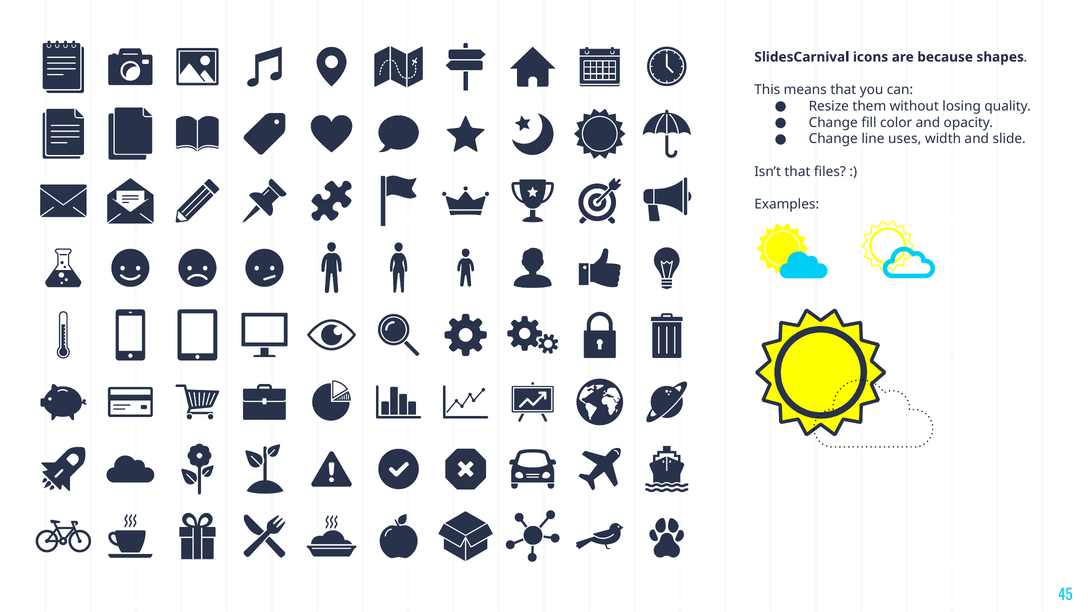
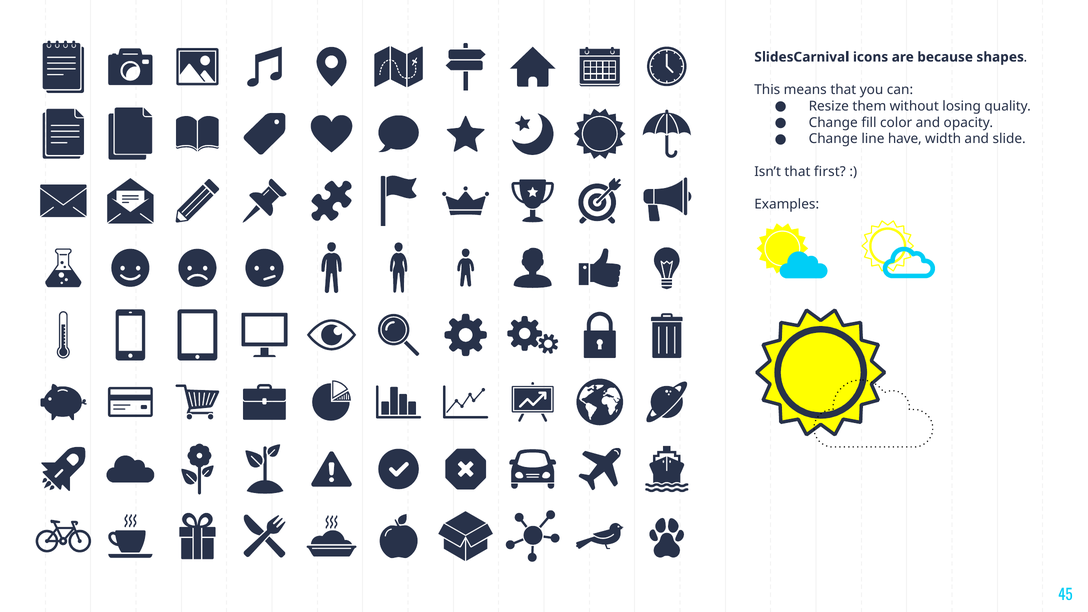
uses: uses -> have
files: files -> first
